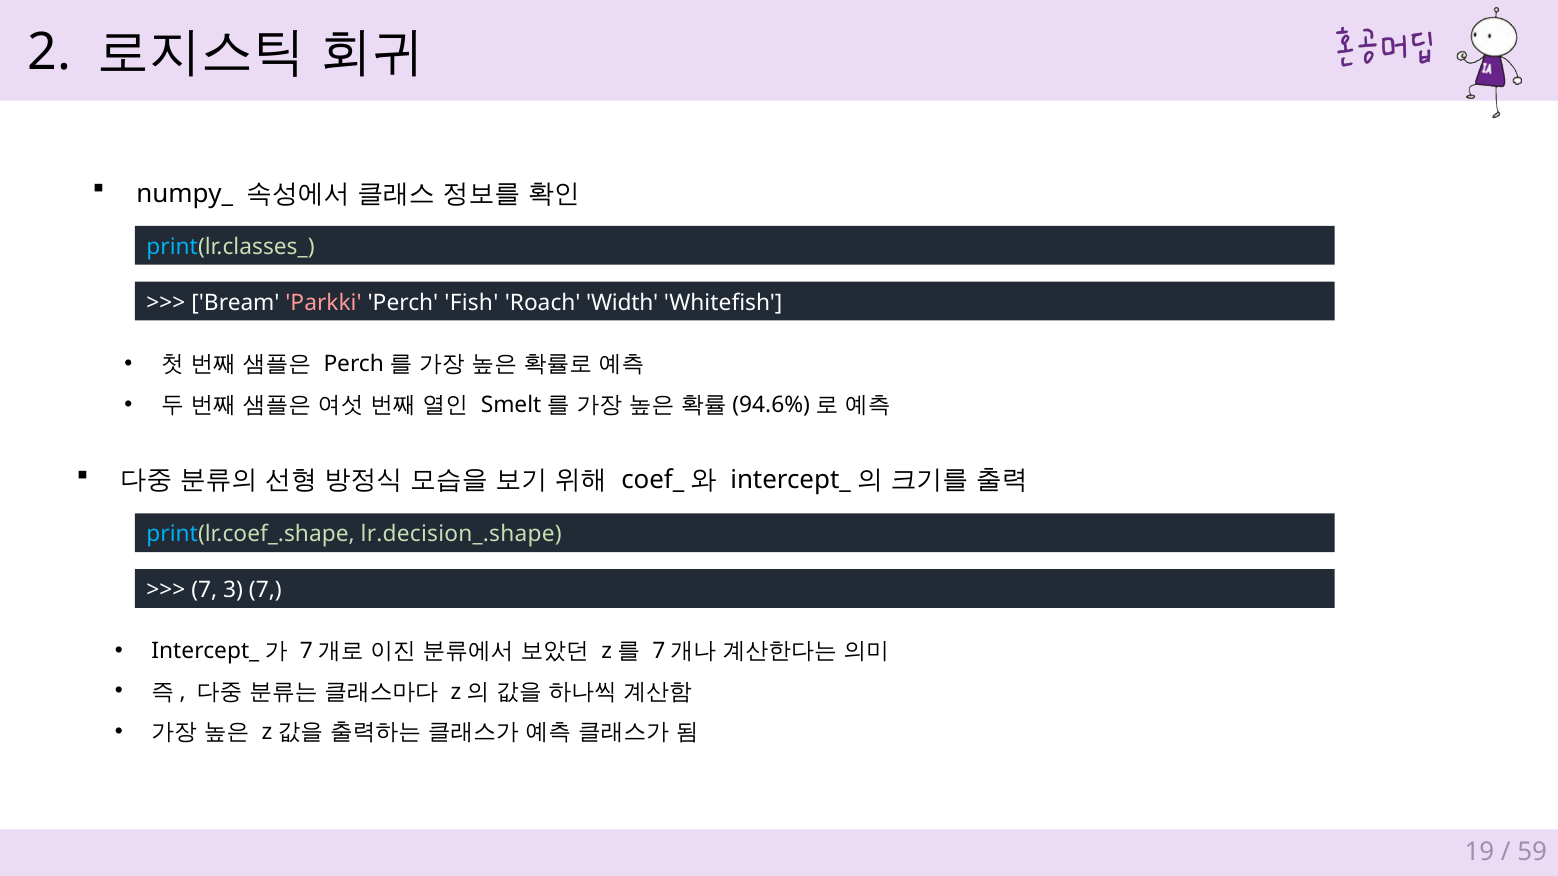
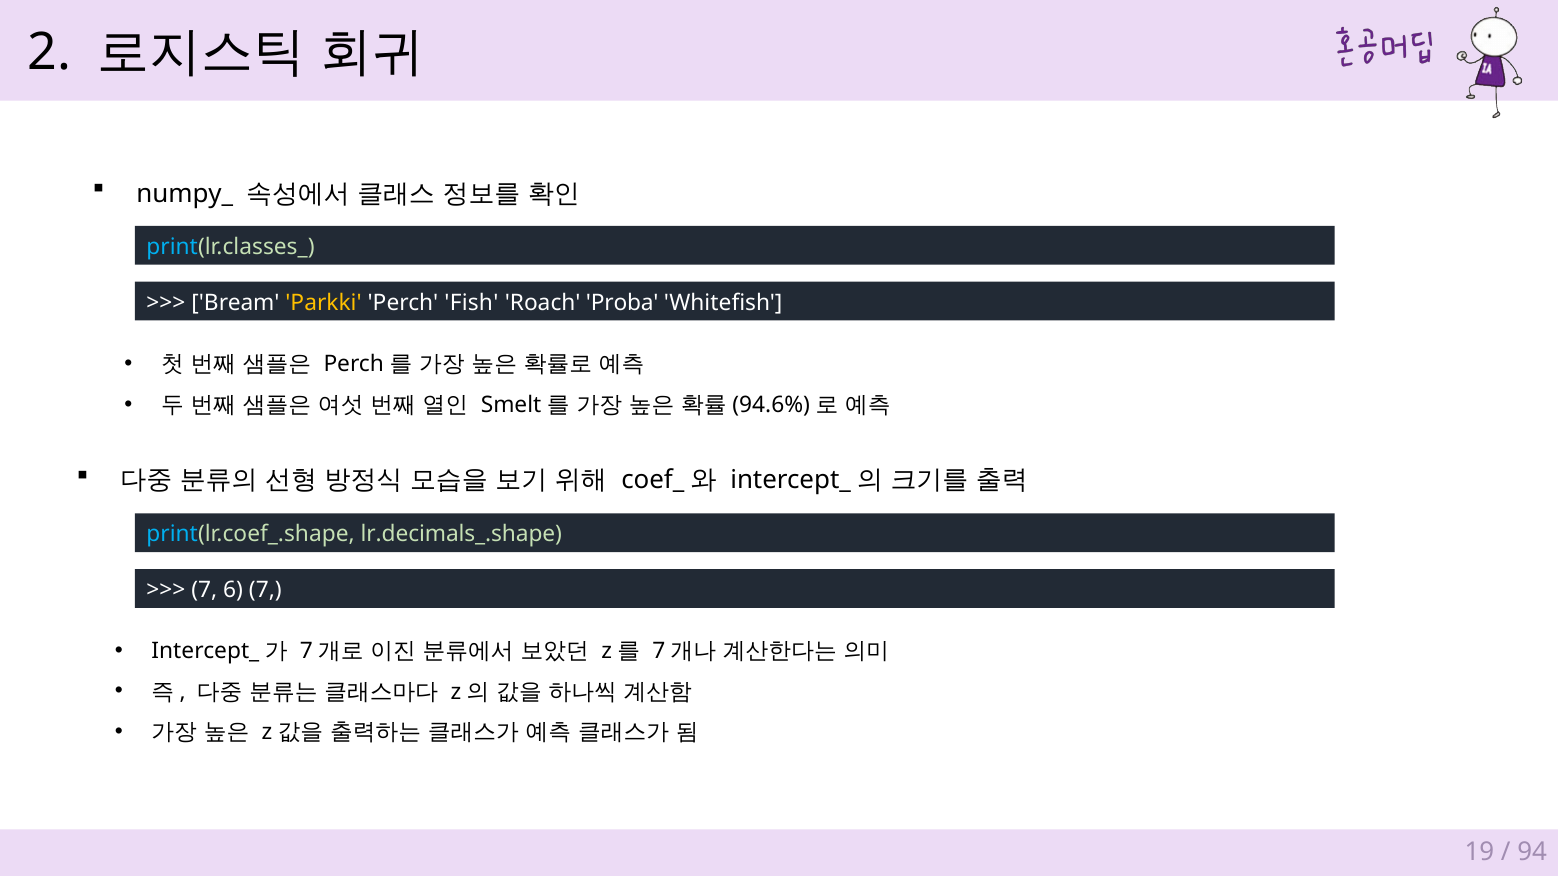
Parkki colour: pink -> yellow
Width: Width -> Proba
lr.decision_.shape: lr.decision_.shape -> lr.decimals_.shape
3: 3 -> 6
59: 59 -> 94
